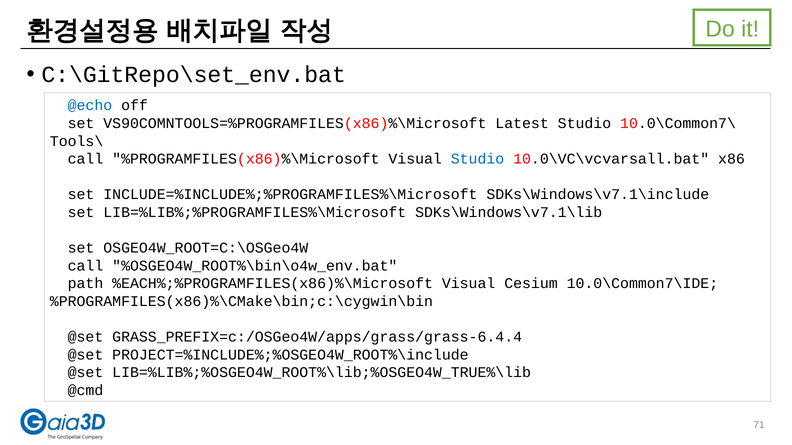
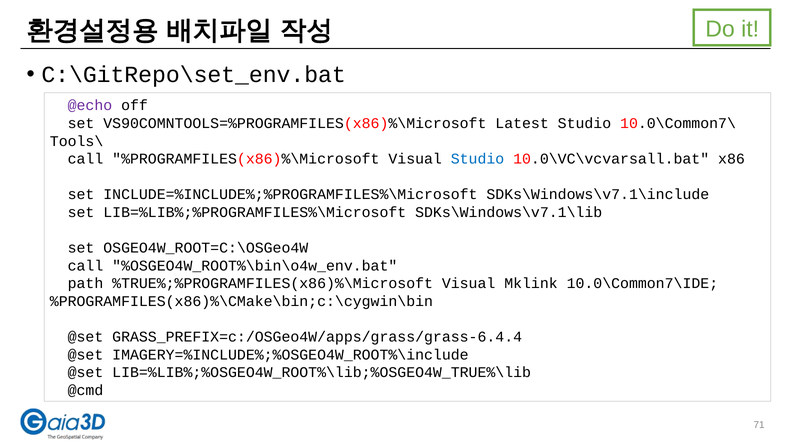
@echo colour: blue -> purple
%EACH%;%PROGRAMFILES(x86)%\Microsoft: %EACH%;%PROGRAMFILES(x86)%\Microsoft -> %TRUE%;%PROGRAMFILES(x86)%\Microsoft
Cesium: Cesium -> Mklink
PROJECT=%INCLUDE%;%OSGEO4W_ROOT%\include: PROJECT=%INCLUDE%;%OSGEO4W_ROOT%\include -> IMAGERY=%INCLUDE%;%OSGEO4W_ROOT%\include
